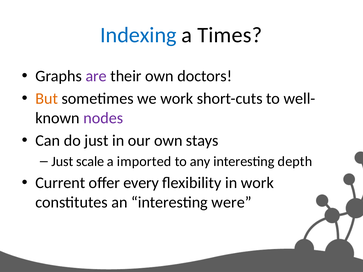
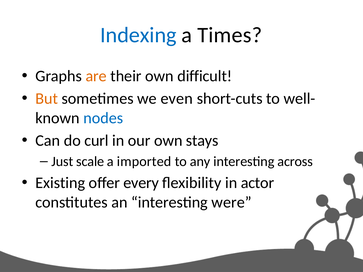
are colour: purple -> orange
doctors: doctors -> difficult
we work: work -> even
nodes colour: purple -> blue
do just: just -> curl
depth: depth -> across
Current: Current -> Existing
in work: work -> actor
